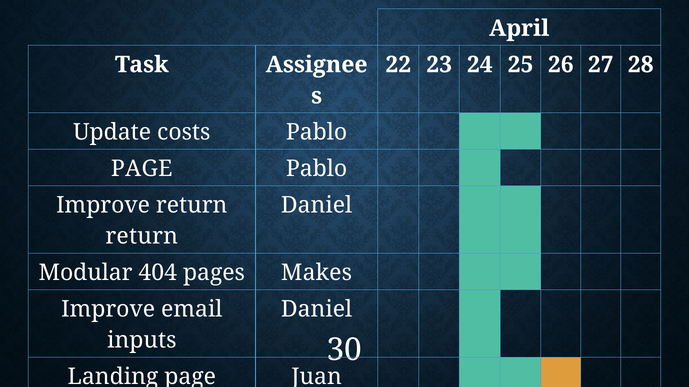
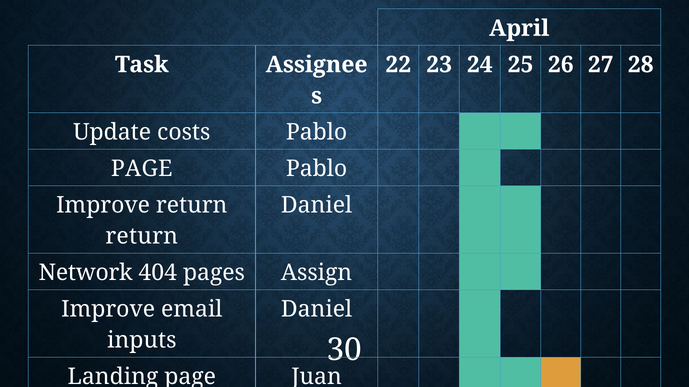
Modular: Modular -> Network
Makes: Makes -> Assign
